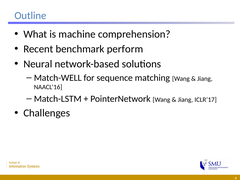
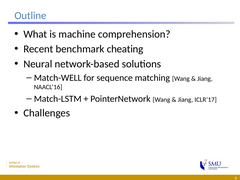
perform: perform -> cheating
